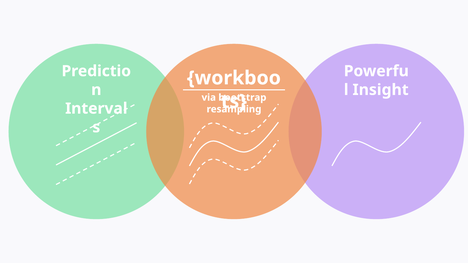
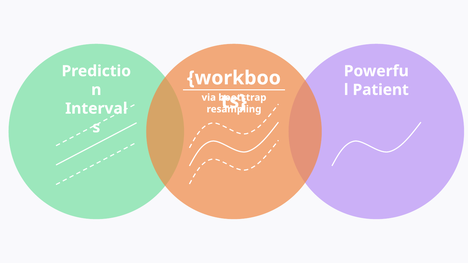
Insight: Insight -> Patient
